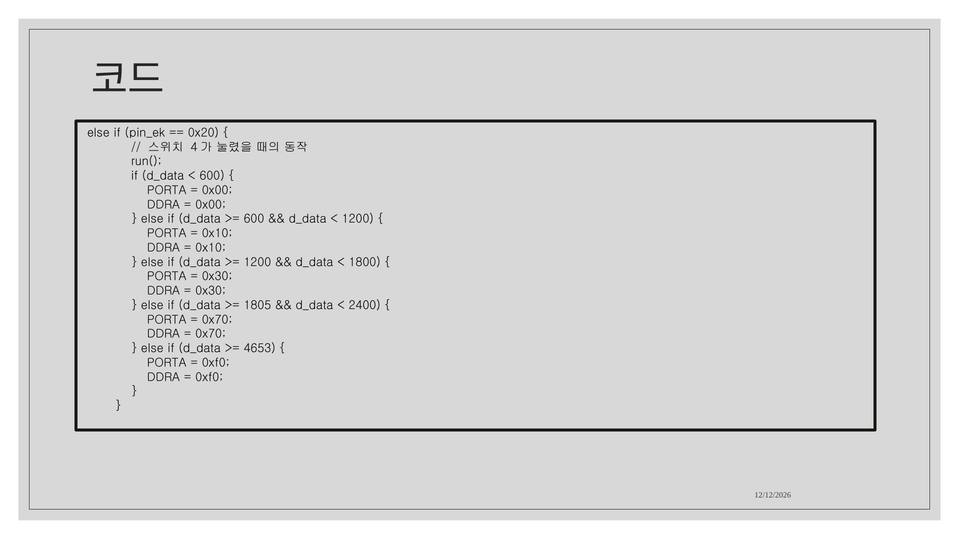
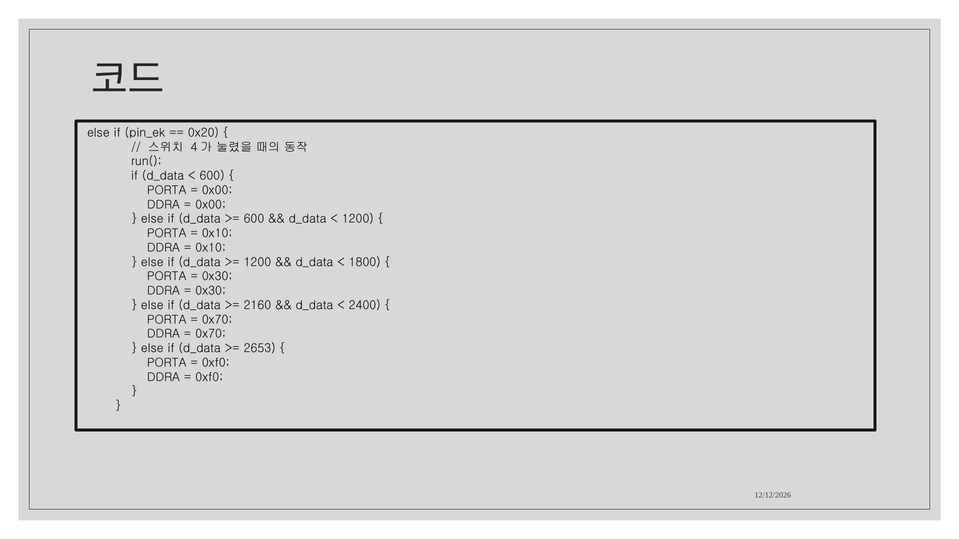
1805: 1805 -> 2160
4653: 4653 -> 2653
